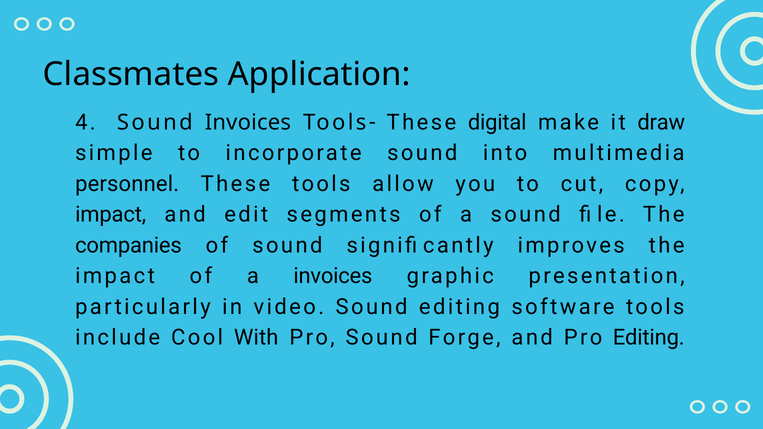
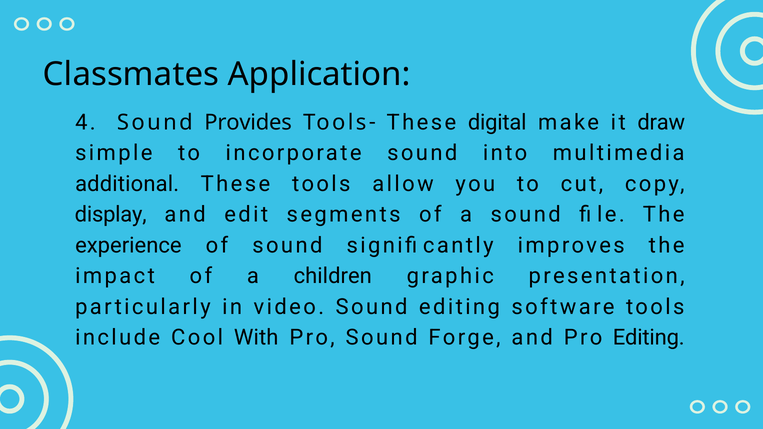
Sound Invoices: Invoices -> Provides
personnel: personnel -> additional
impact at (111, 215): impact -> display
companies: companies -> experience
a invoices: invoices -> children
